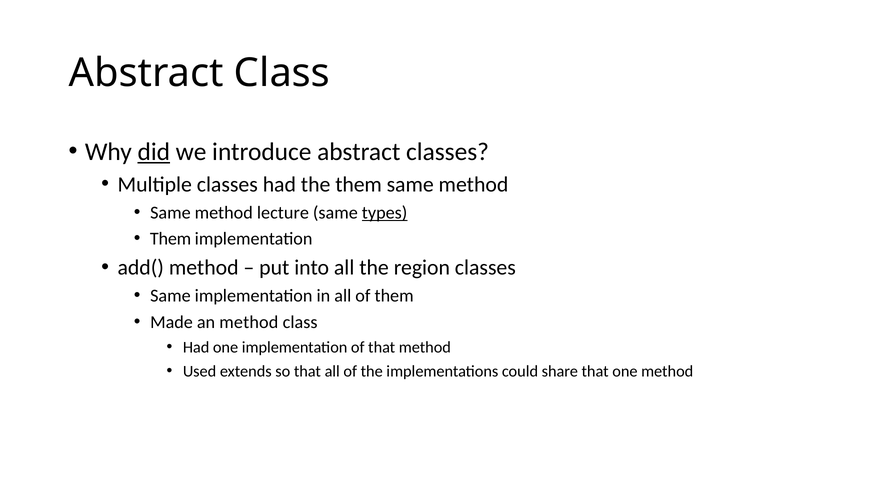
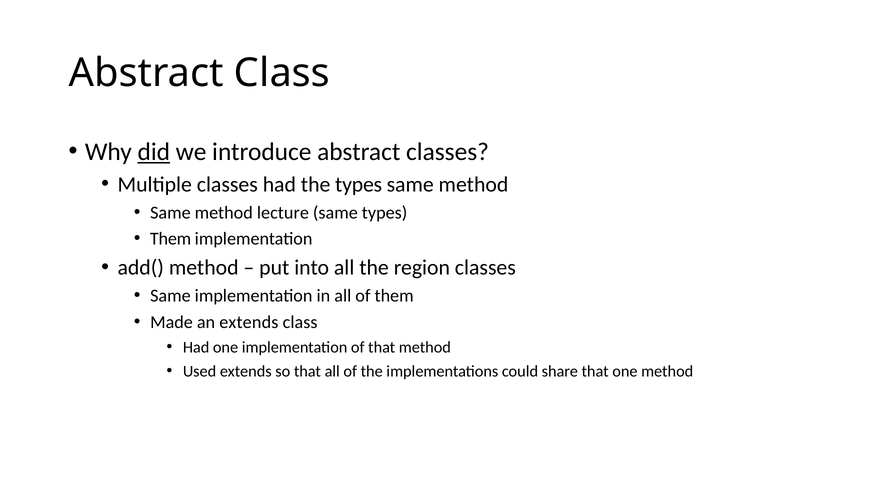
the them: them -> types
types at (385, 213) underline: present -> none
an method: method -> extends
